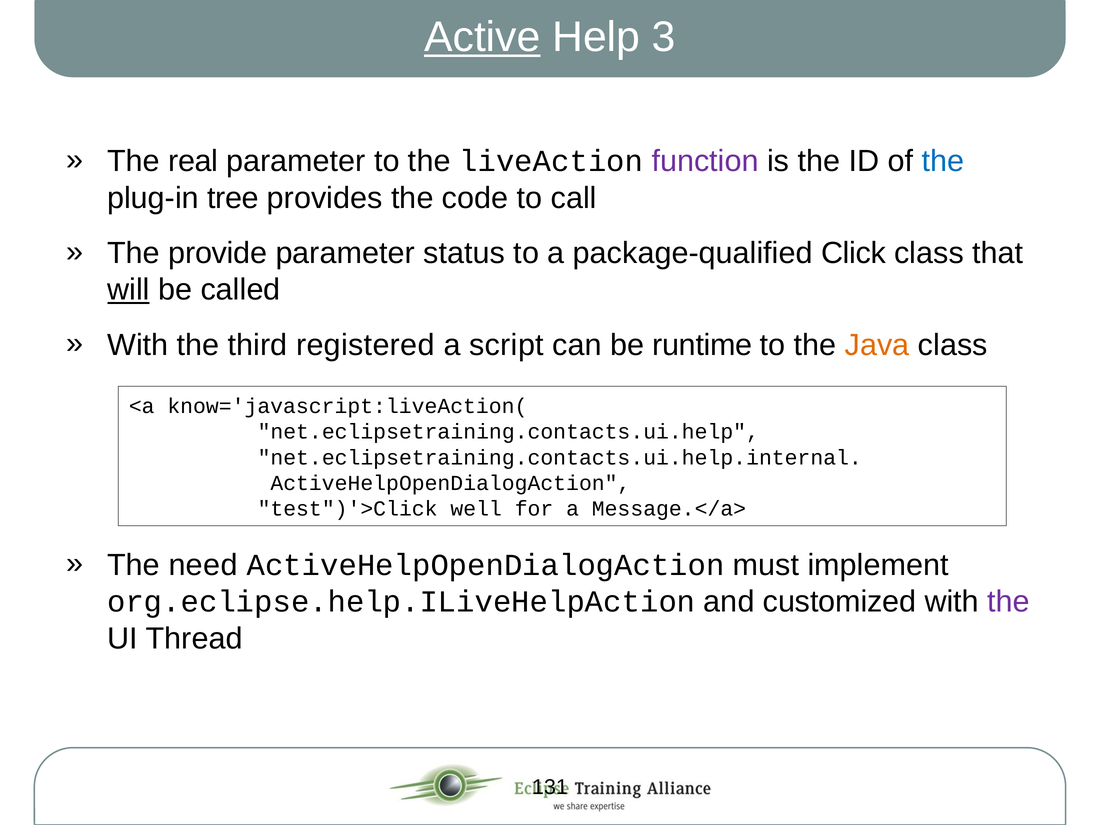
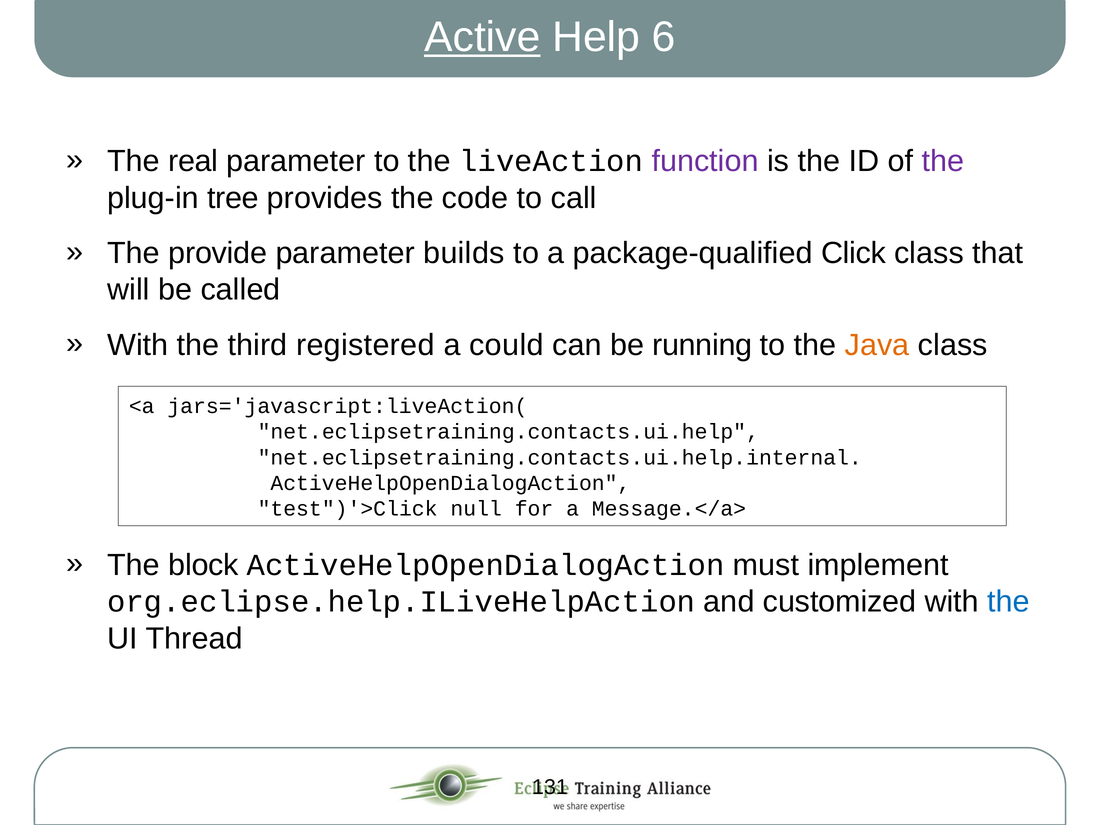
3: 3 -> 6
the at (943, 161) colour: blue -> purple
status: status -> builds
will underline: present -> none
script: script -> could
runtime: runtime -> running
know='javascript:liveAction(: know='javascript:liveAction( -> jars='javascript:liveAction(
well: well -> null
need: need -> block
the at (1009, 602) colour: purple -> blue
